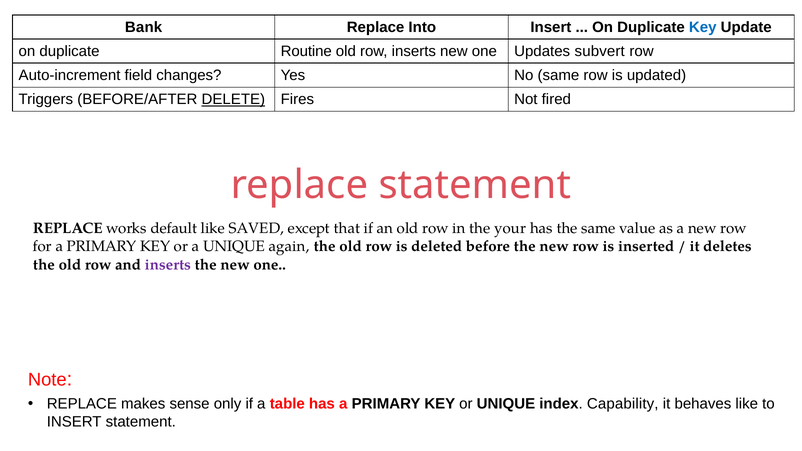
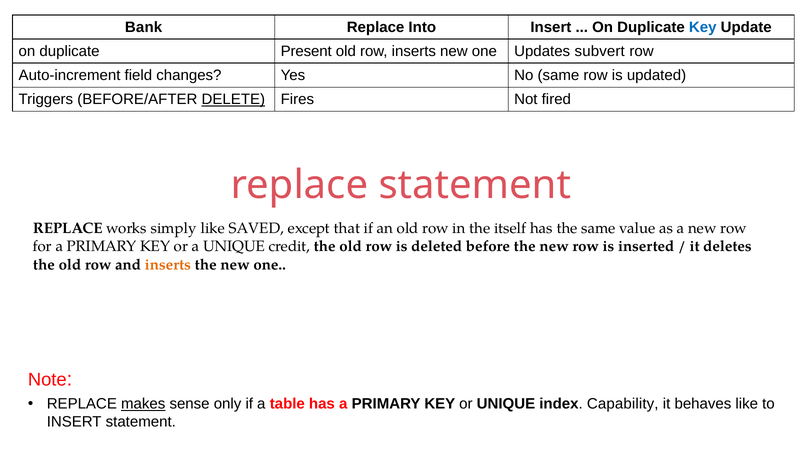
Routine: Routine -> Present
default: default -> simply
your: your -> itself
again: again -> credit
inserts at (168, 265) colour: purple -> orange
makes underline: none -> present
